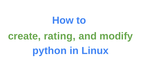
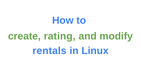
python: python -> rentals
